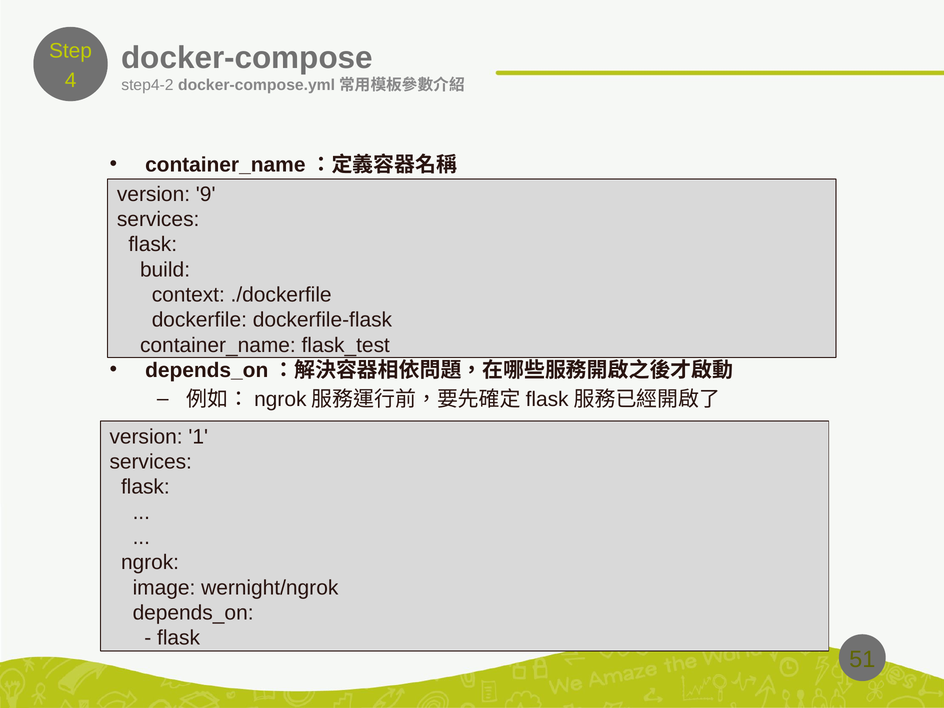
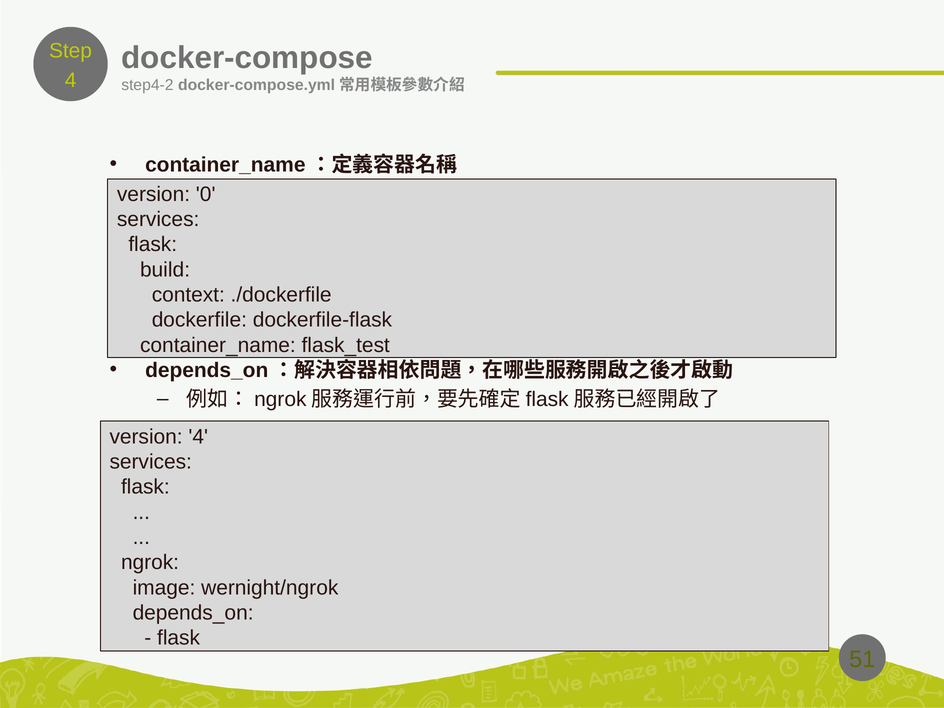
9: 9 -> 0
version 1: 1 -> 4
